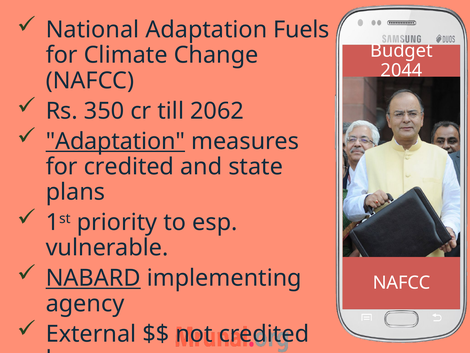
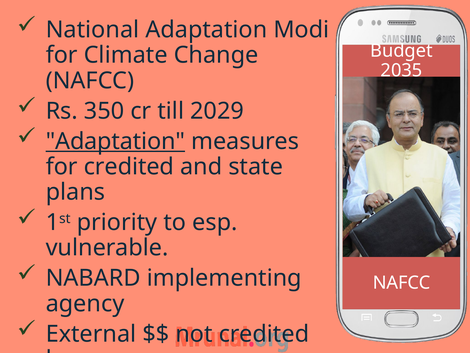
Fuels: Fuels -> Modi
2044: 2044 -> 2035
2062: 2062 -> 2029
NABARD underline: present -> none
